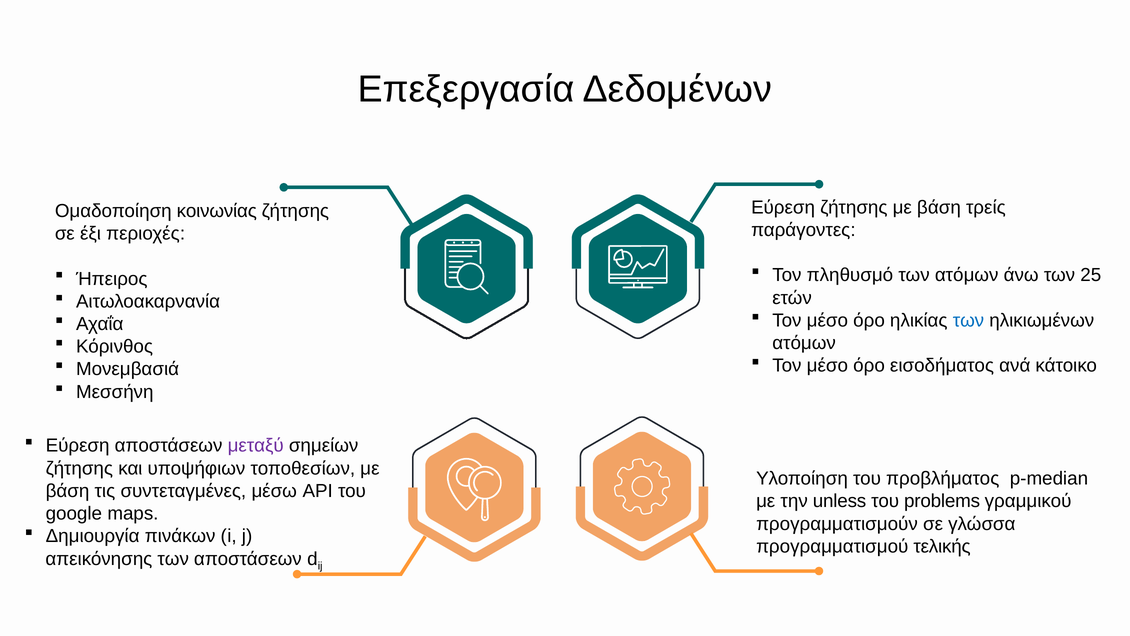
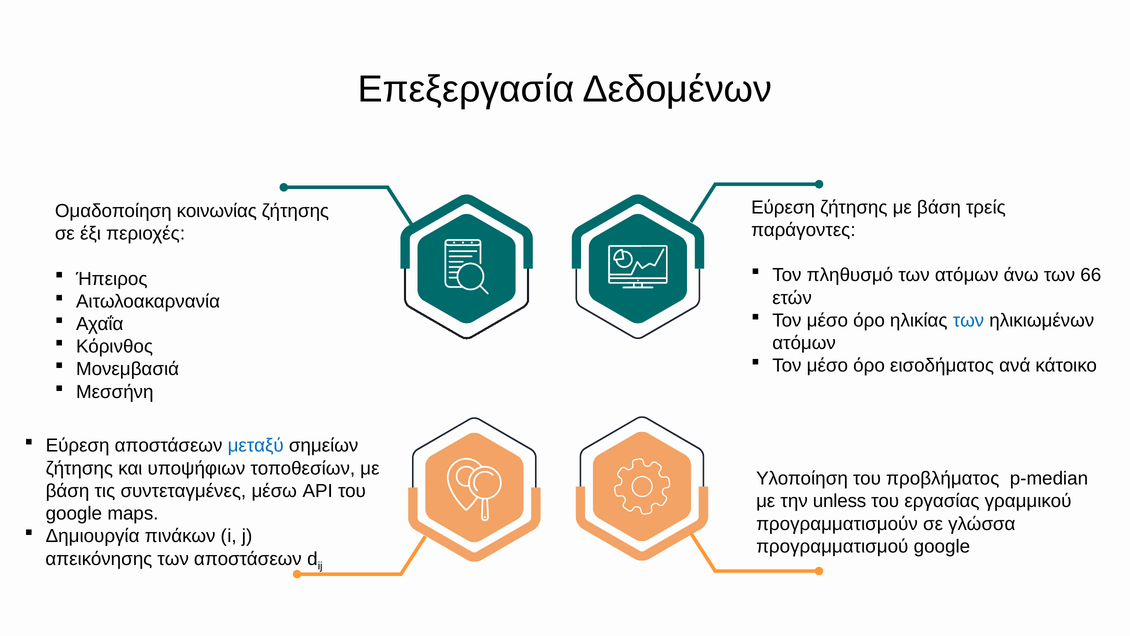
25: 25 -> 66
μεταξύ colour: purple -> blue
problems: problems -> εργασίας
προγραμματισμού τελικής: τελικής -> google
